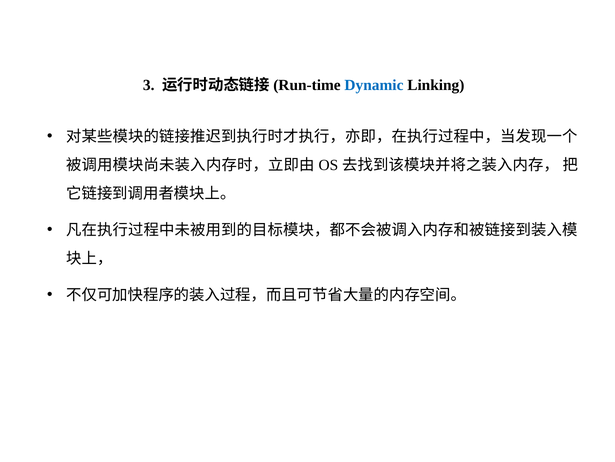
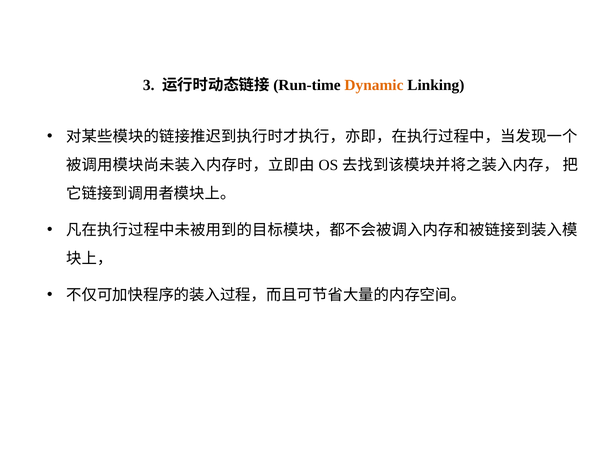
Dynamic colour: blue -> orange
